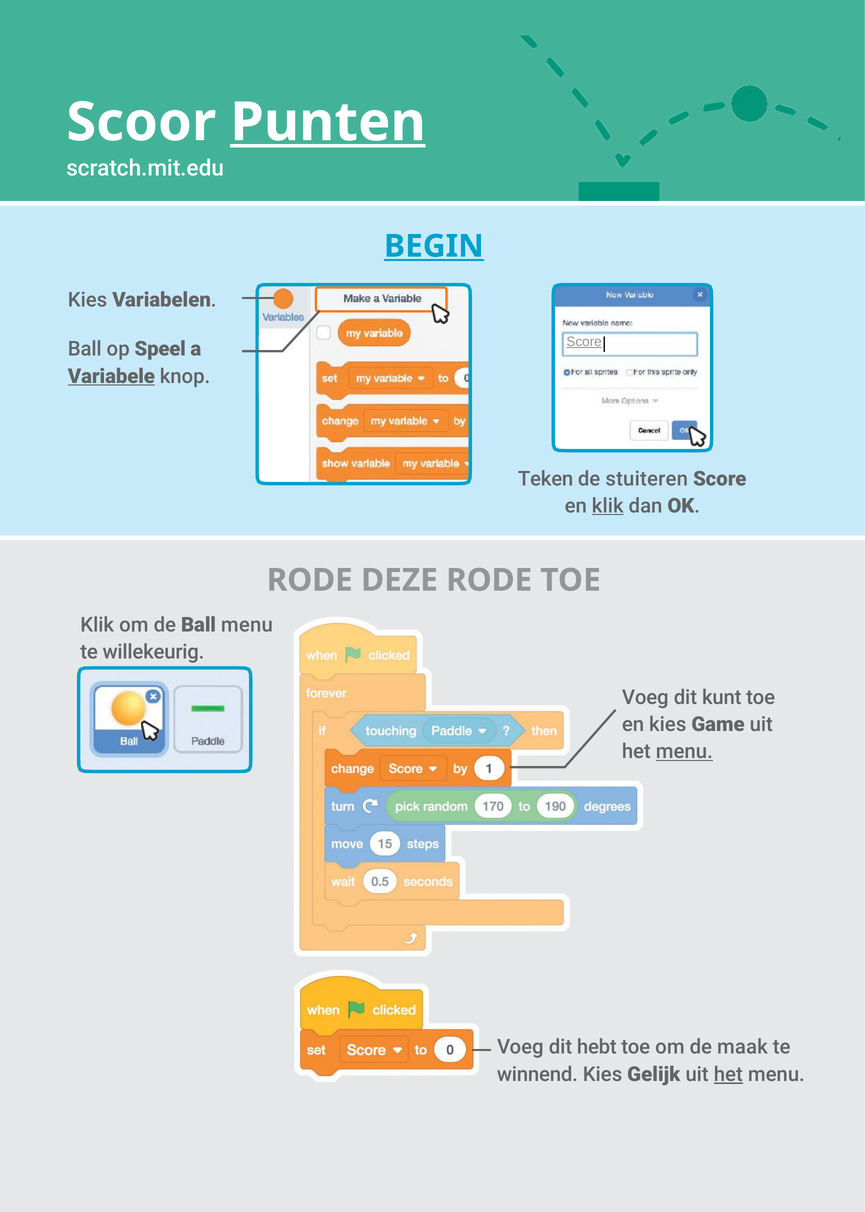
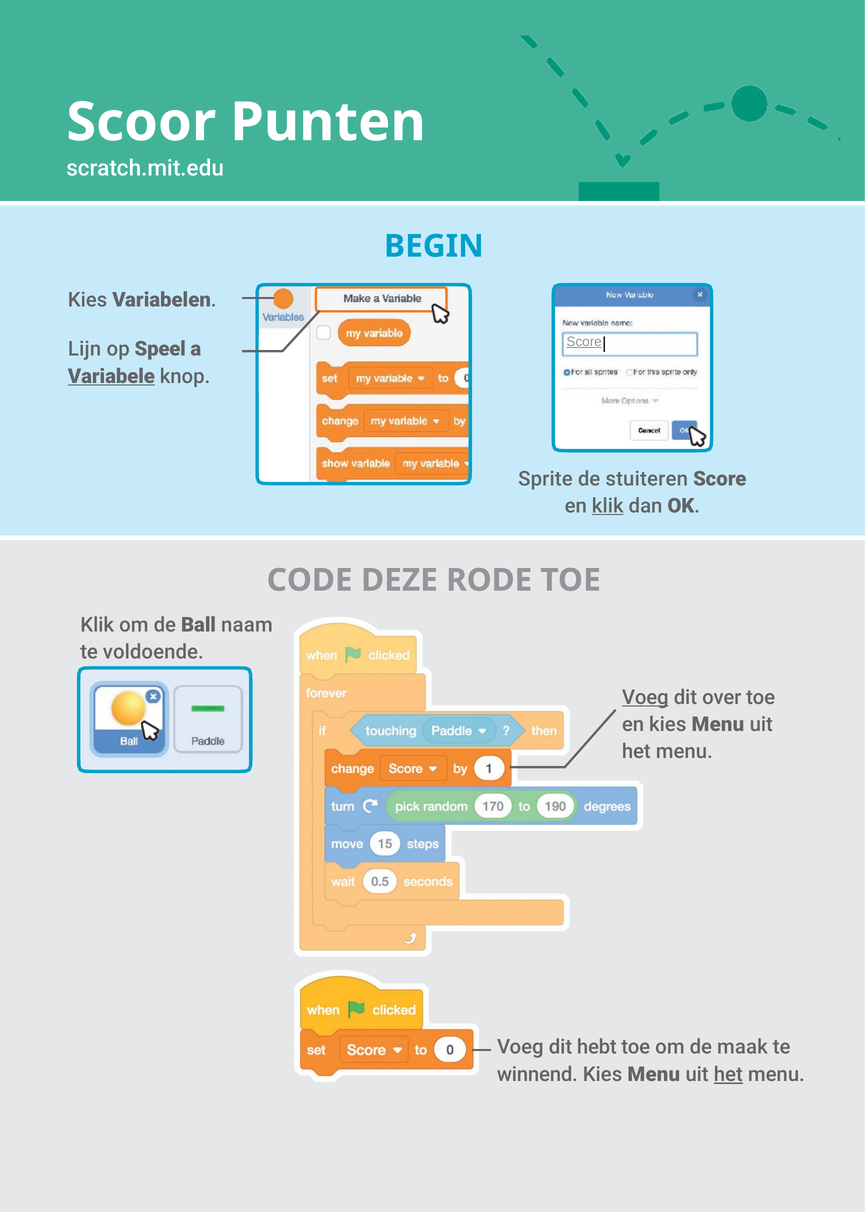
Punten underline: present -> none
BEGIN underline: present -> none
Ball at (85, 349): Ball -> Lijn
Teken: Teken -> Sprite
RODE at (310, 580): RODE -> CODE
Ball menu: menu -> naam
willekeurig: willekeurig -> voldoende
Voeg at (645, 697) underline: none -> present
kunt: kunt -> over
en kies Game: Game -> Menu
menu at (684, 751) underline: present -> none
Gelijk at (654, 1074): Gelijk -> Menu
